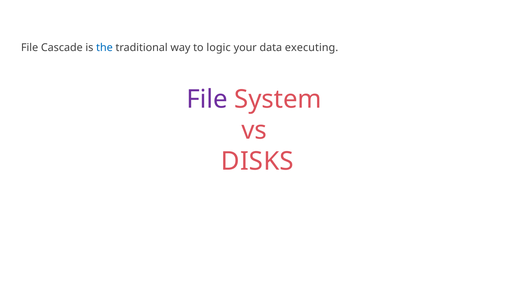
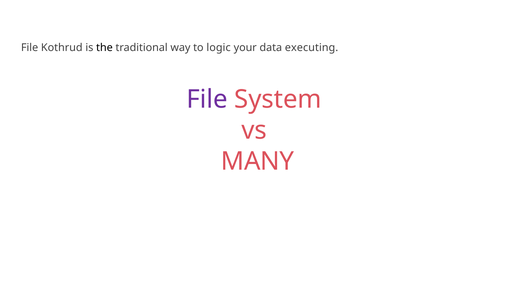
Cascade: Cascade -> Kothrud
the colour: blue -> black
DISKS: DISKS -> MANY
